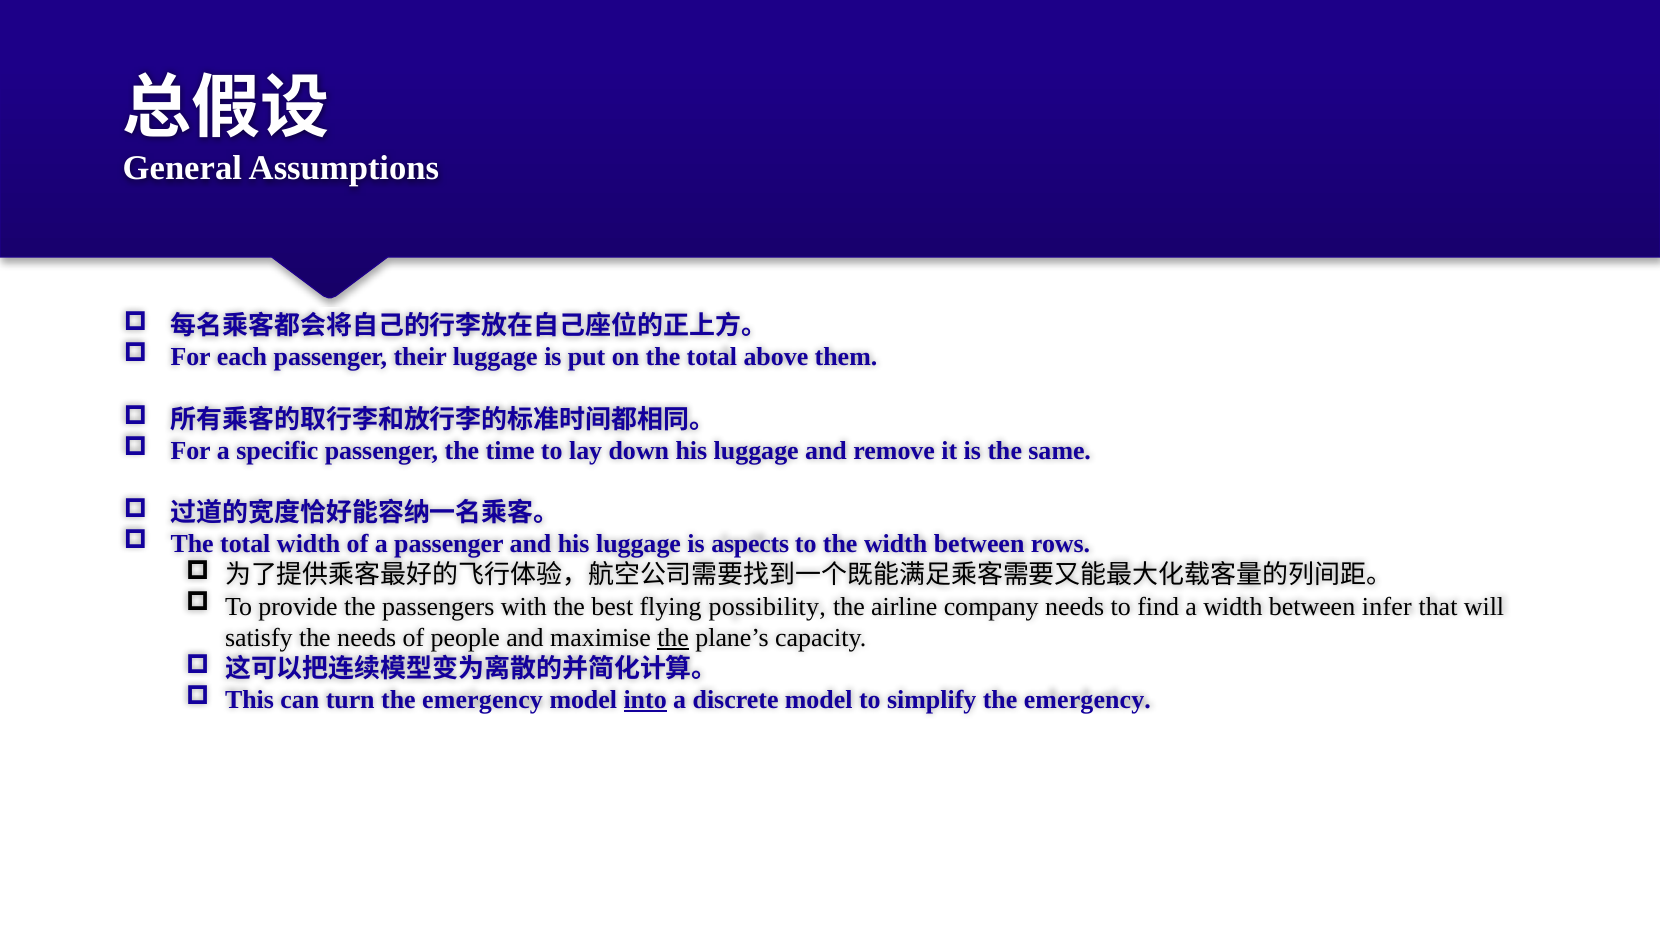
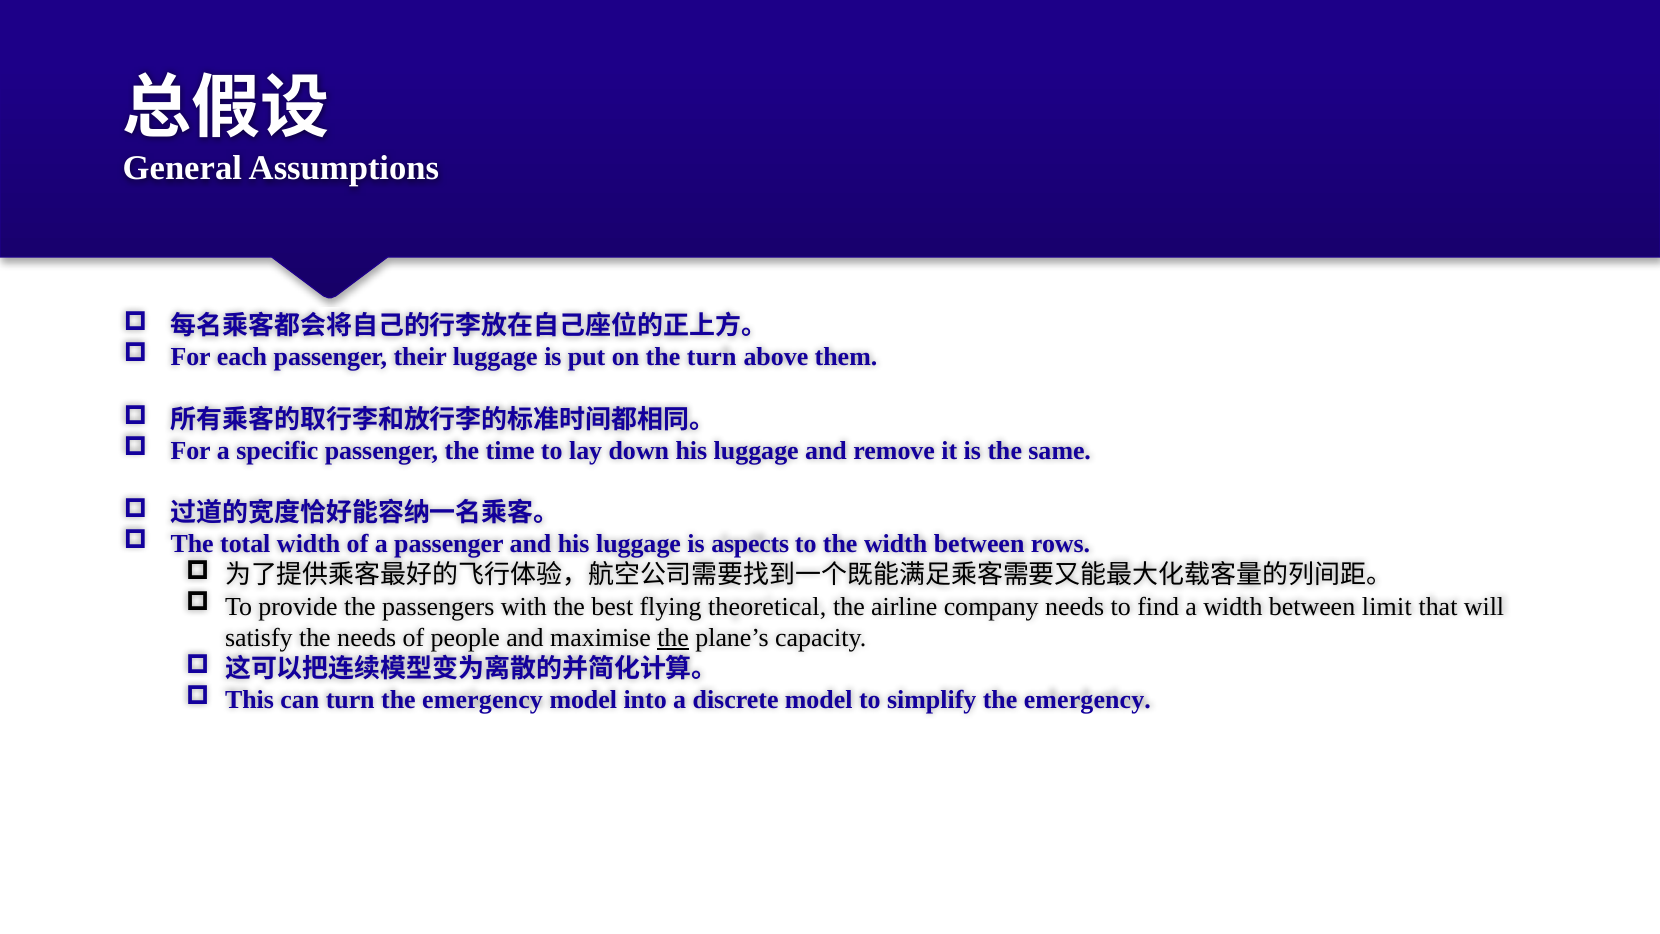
on the total: total -> turn
possibility: possibility -> theoretical
infer: infer -> limit
into underline: present -> none
